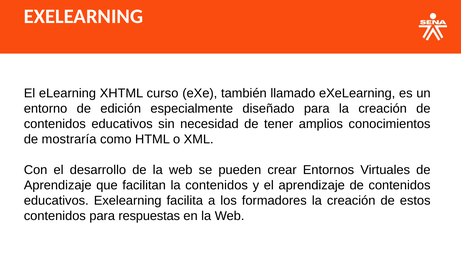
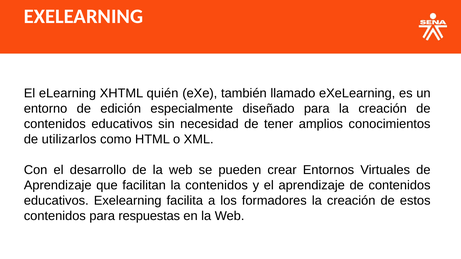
curso: curso -> quién
mostraría: mostraría -> utilizarlos
